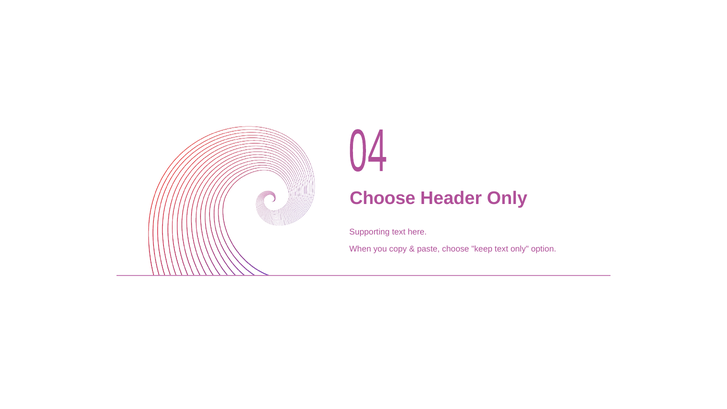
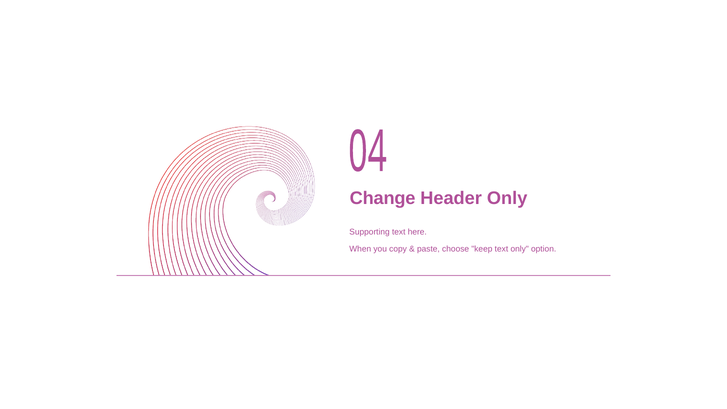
Choose at (383, 198): Choose -> Change
